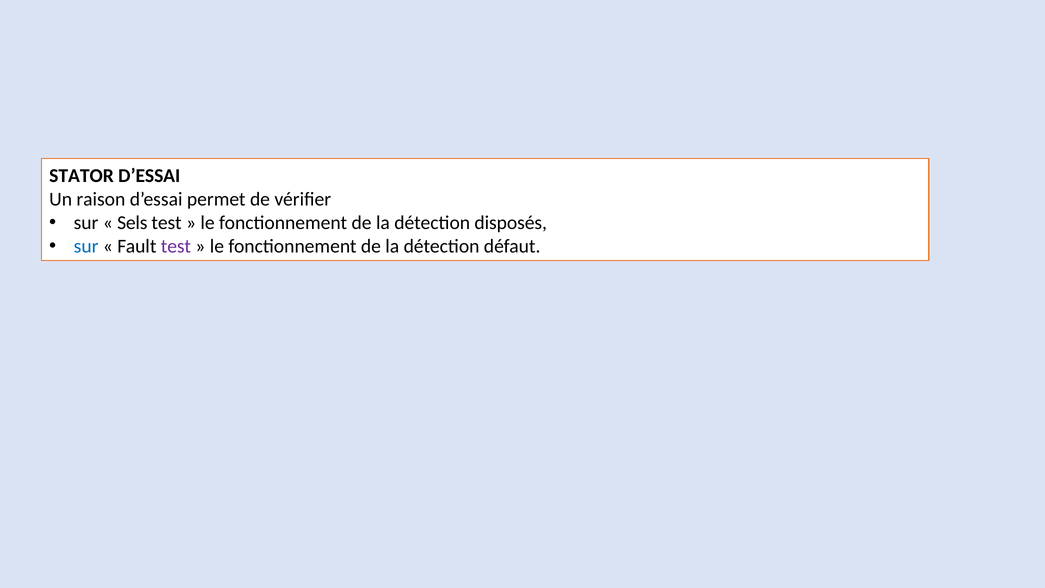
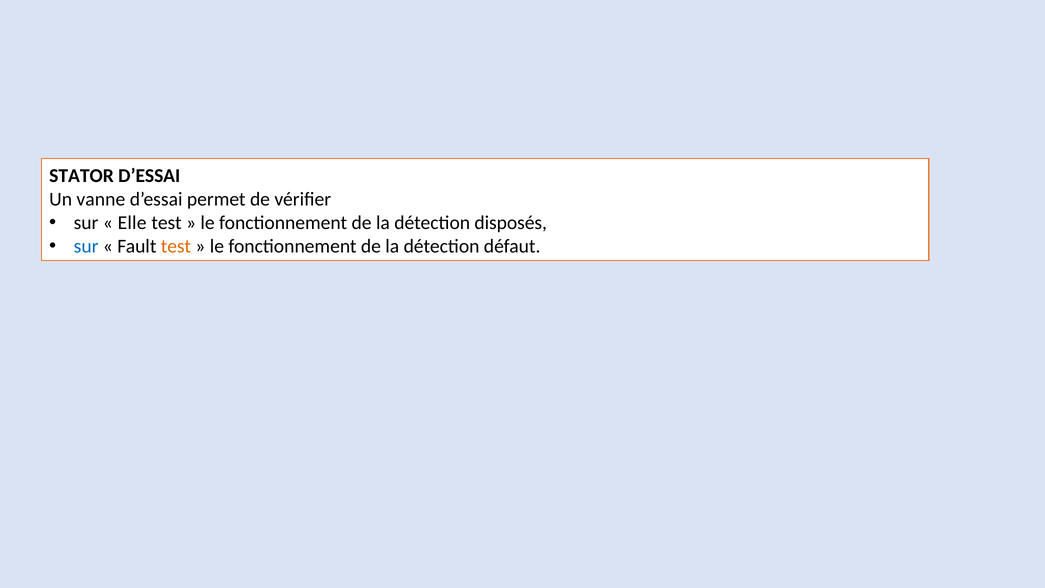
raison: raison -> vanne
Sels: Sels -> Elle
test at (176, 246) colour: purple -> orange
